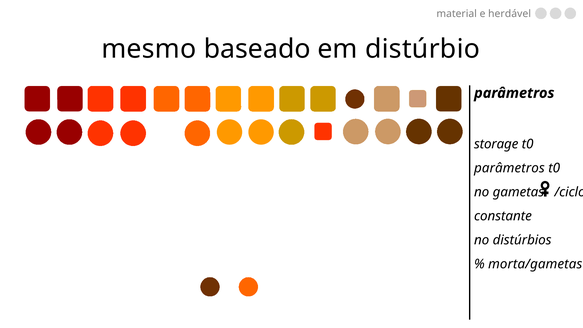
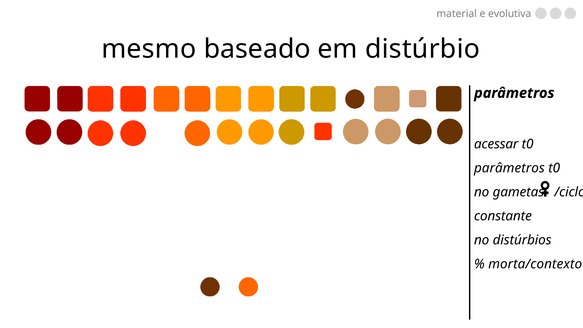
herdável: herdável -> evolutiva
storage: storage -> acessar
morta/gametas: morta/gametas -> morta/contexto
